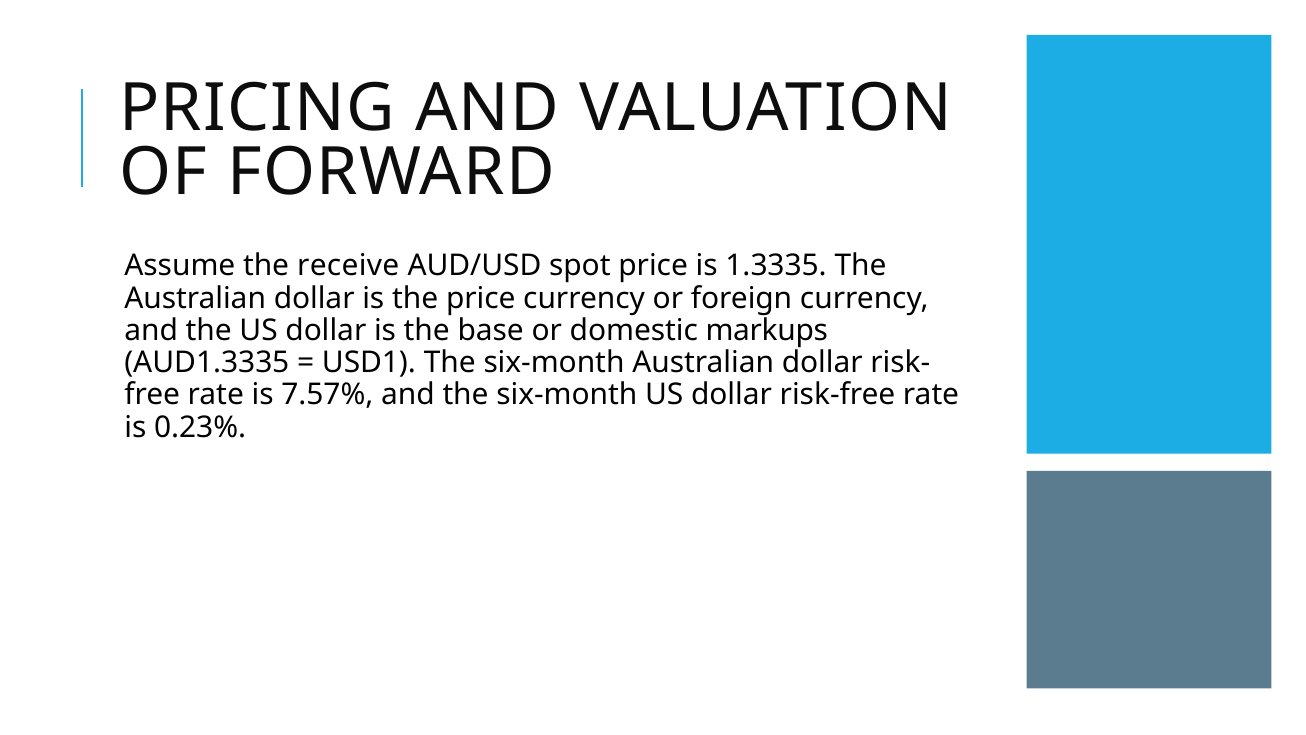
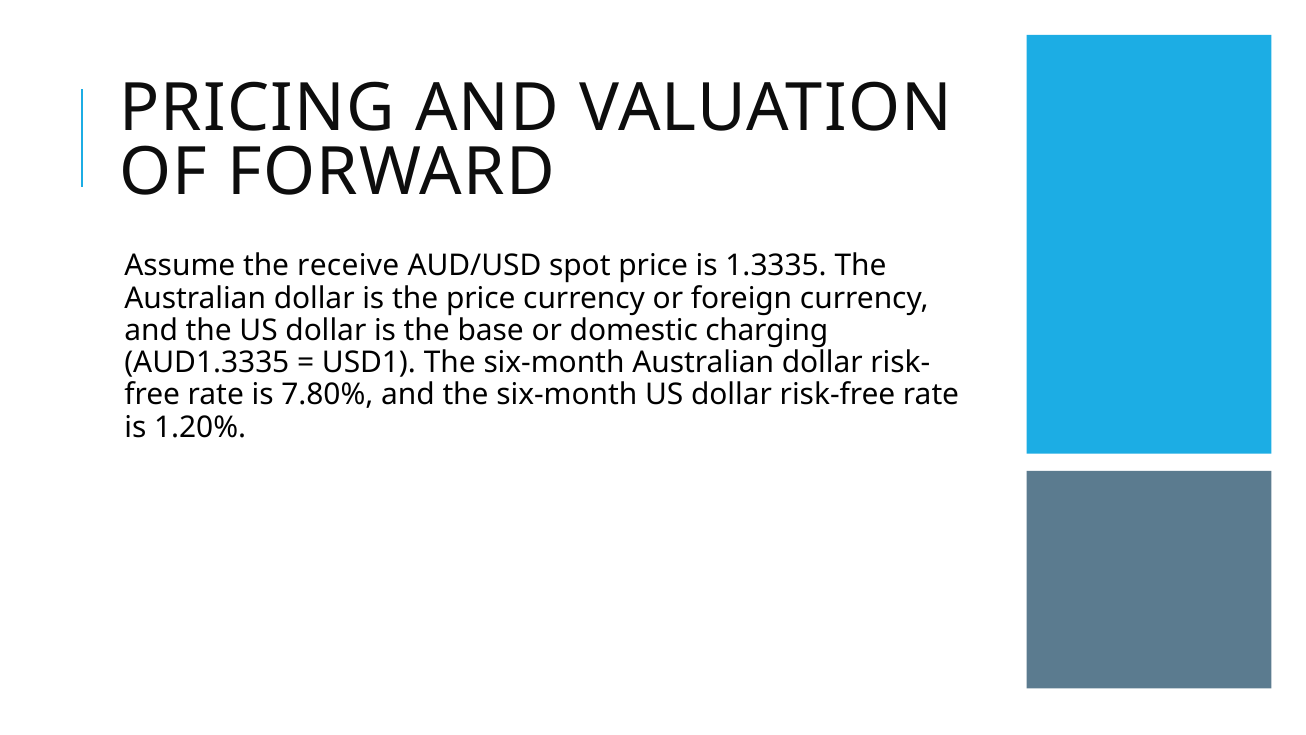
markups: markups -> charging
7.57%: 7.57% -> 7.80%
0.23%: 0.23% -> 1.20%
